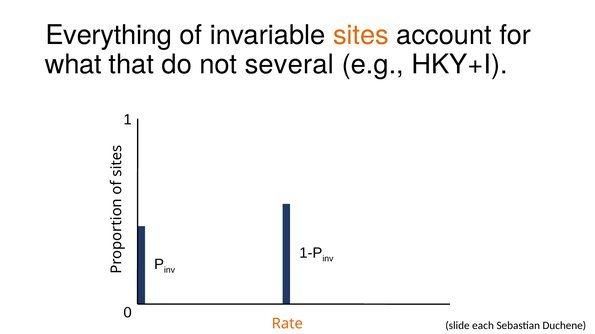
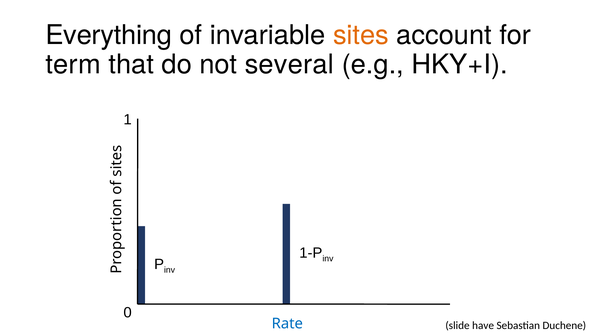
what: what -> term
Rate colour: orange -> blue
each: each -> have
